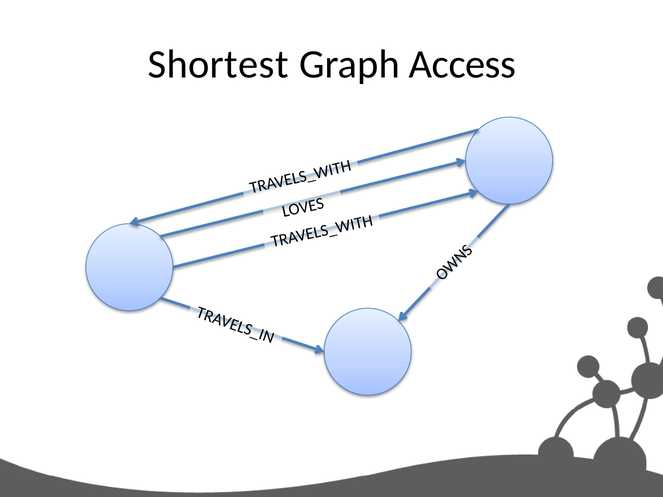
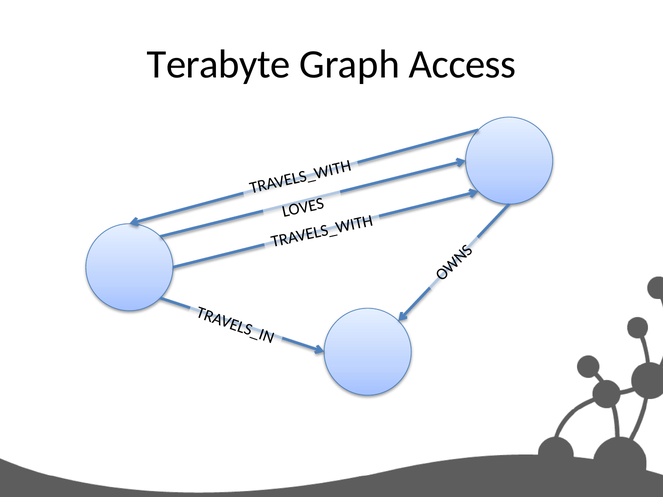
Shortest: Shortest -> Terabyte
